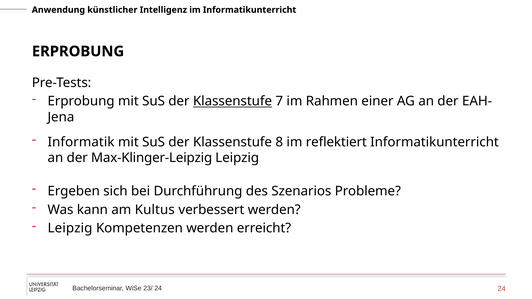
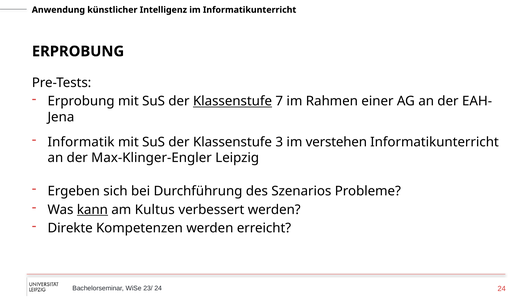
8: 8 -> 3
reflektiert: reflektiert -> verstehen
Max-Klinger-Leipzig: Max-Klinger-Leipzig -> Max-Klinger-Engler
kann underline: none -> present
Leipzig at (70, 228): Leipzig -> Direkte
